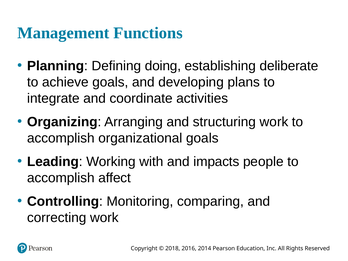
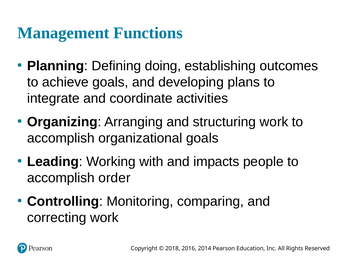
deliberate: deliberate -> outcomes
affect: affect -> order
